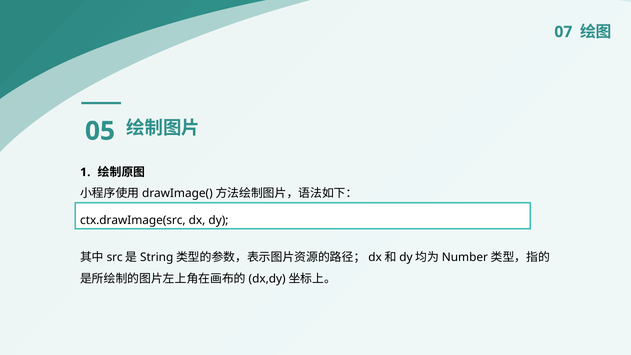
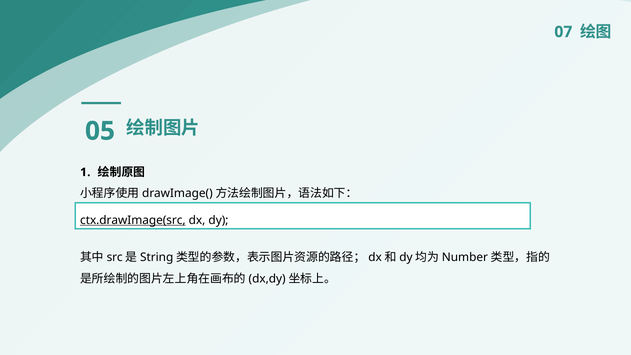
ctx.drawImage(src underline: none -> present
